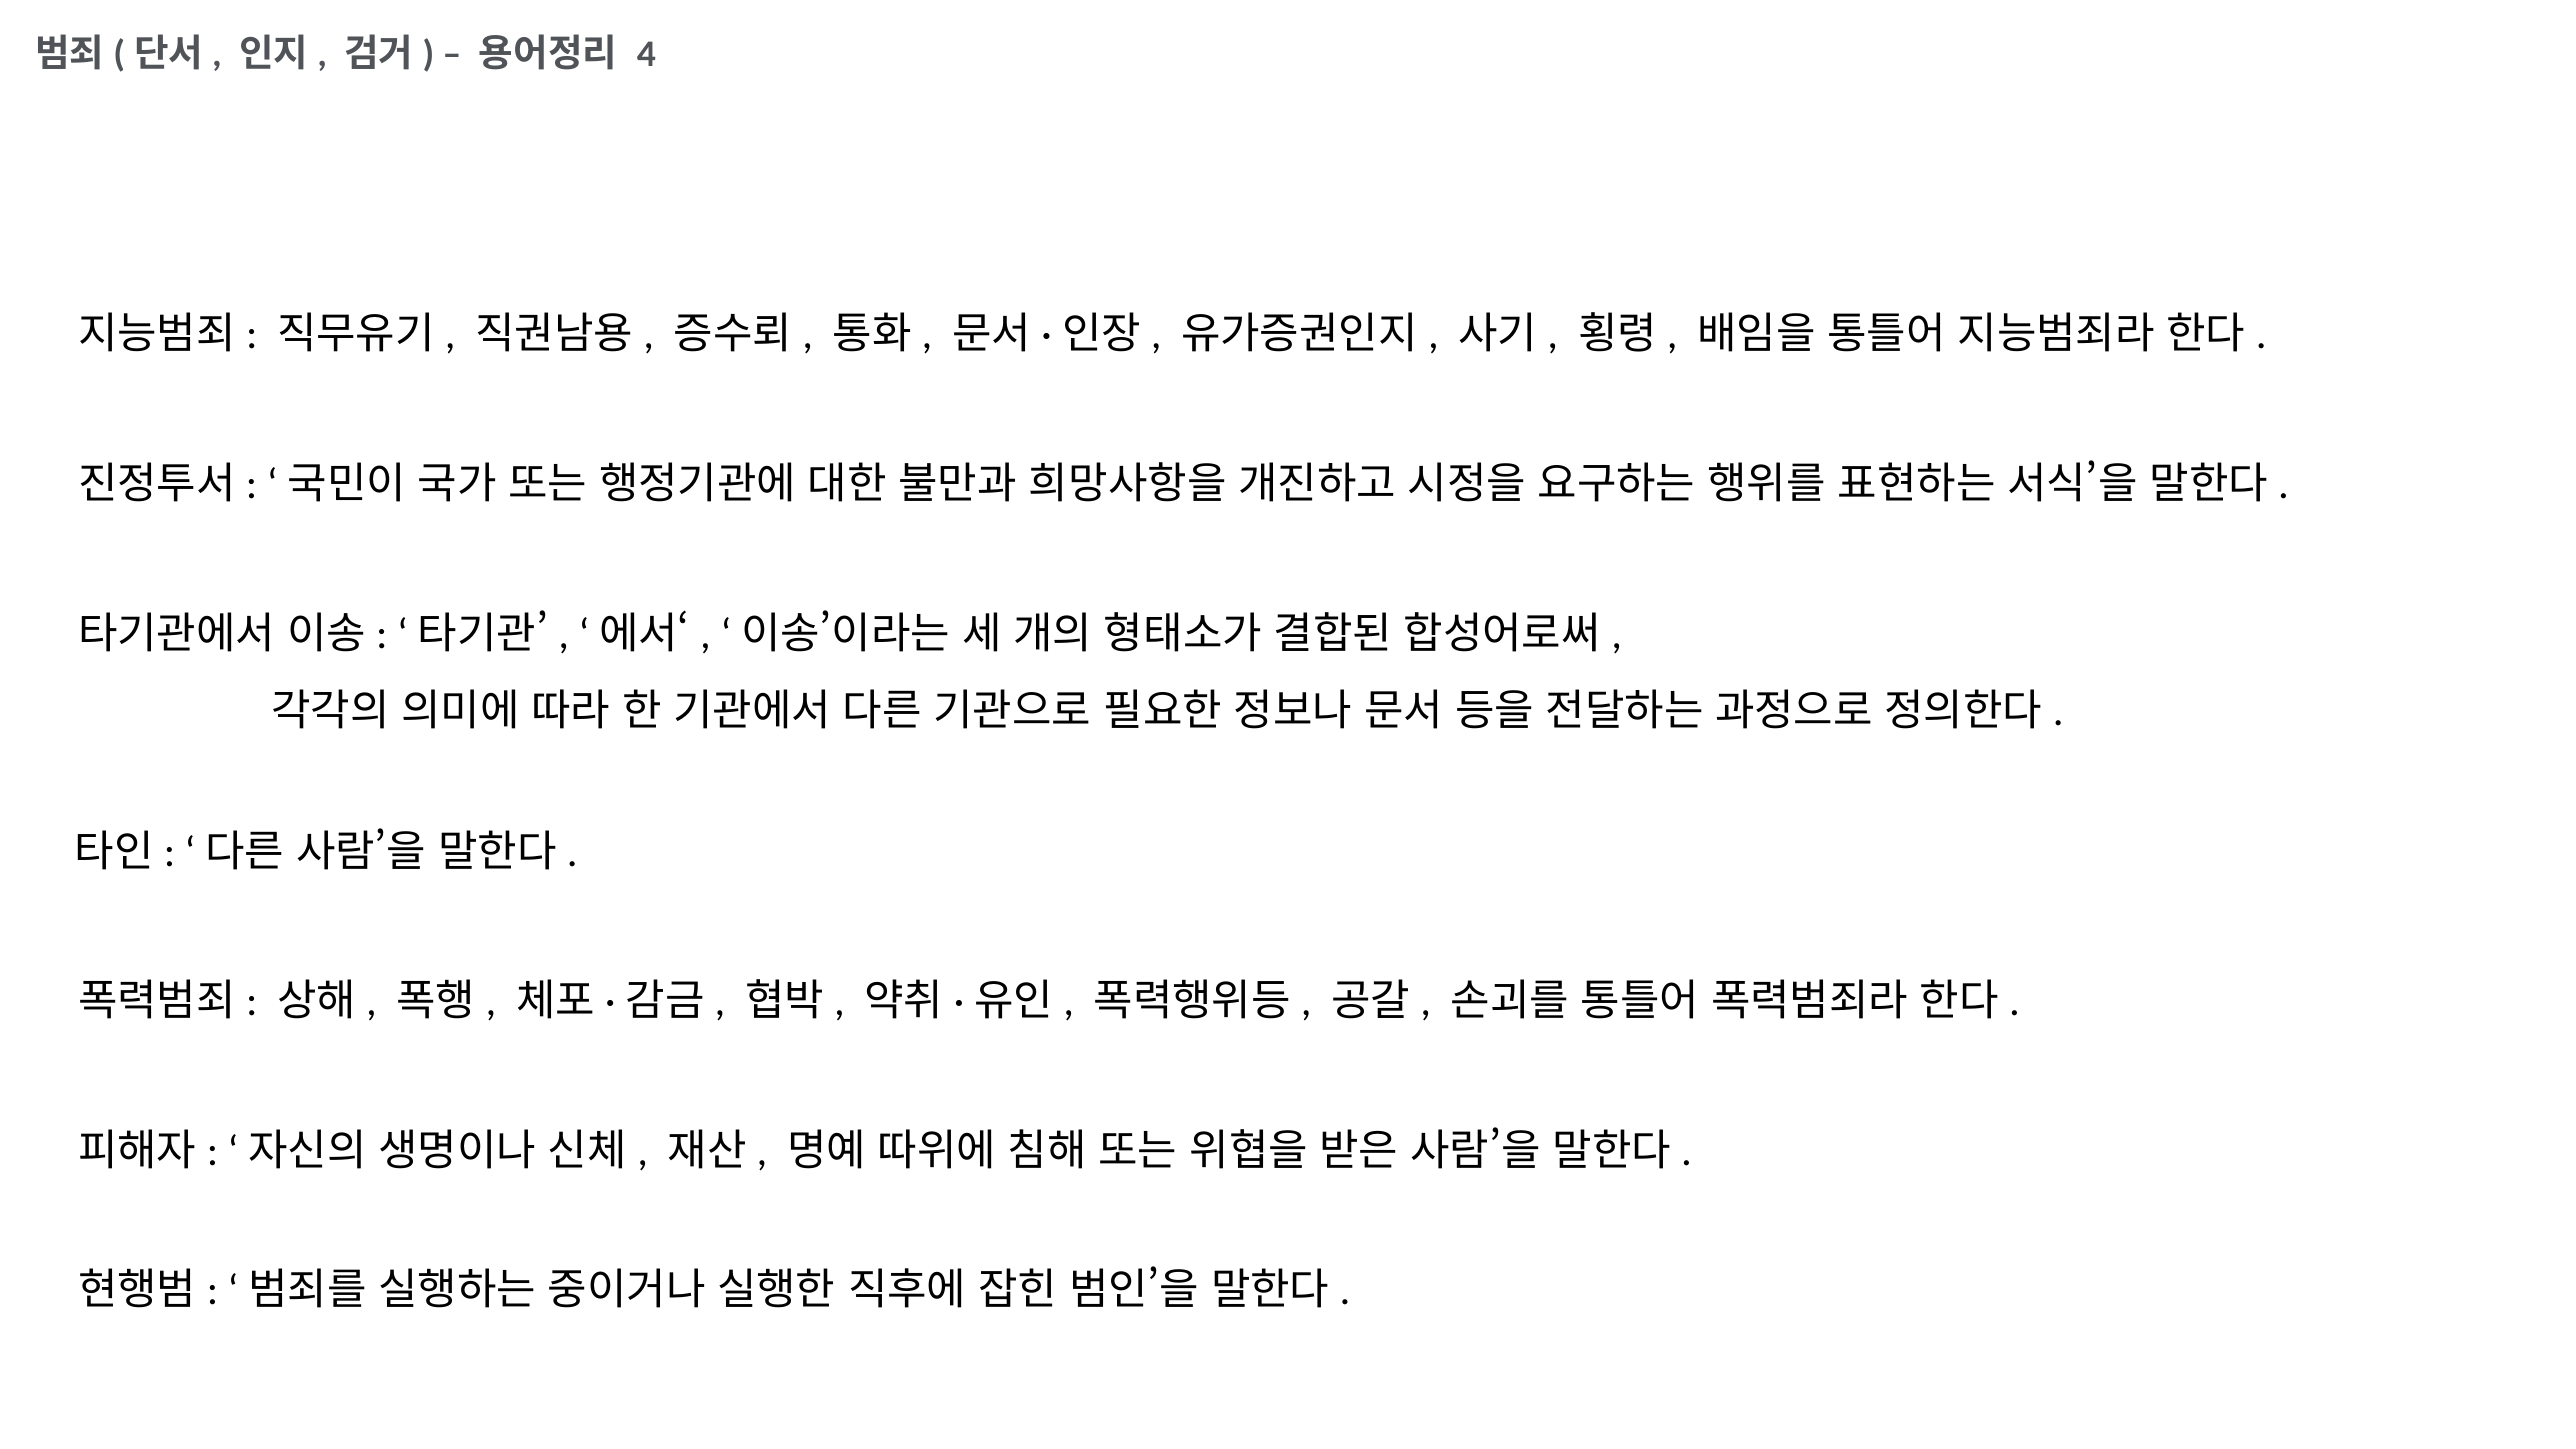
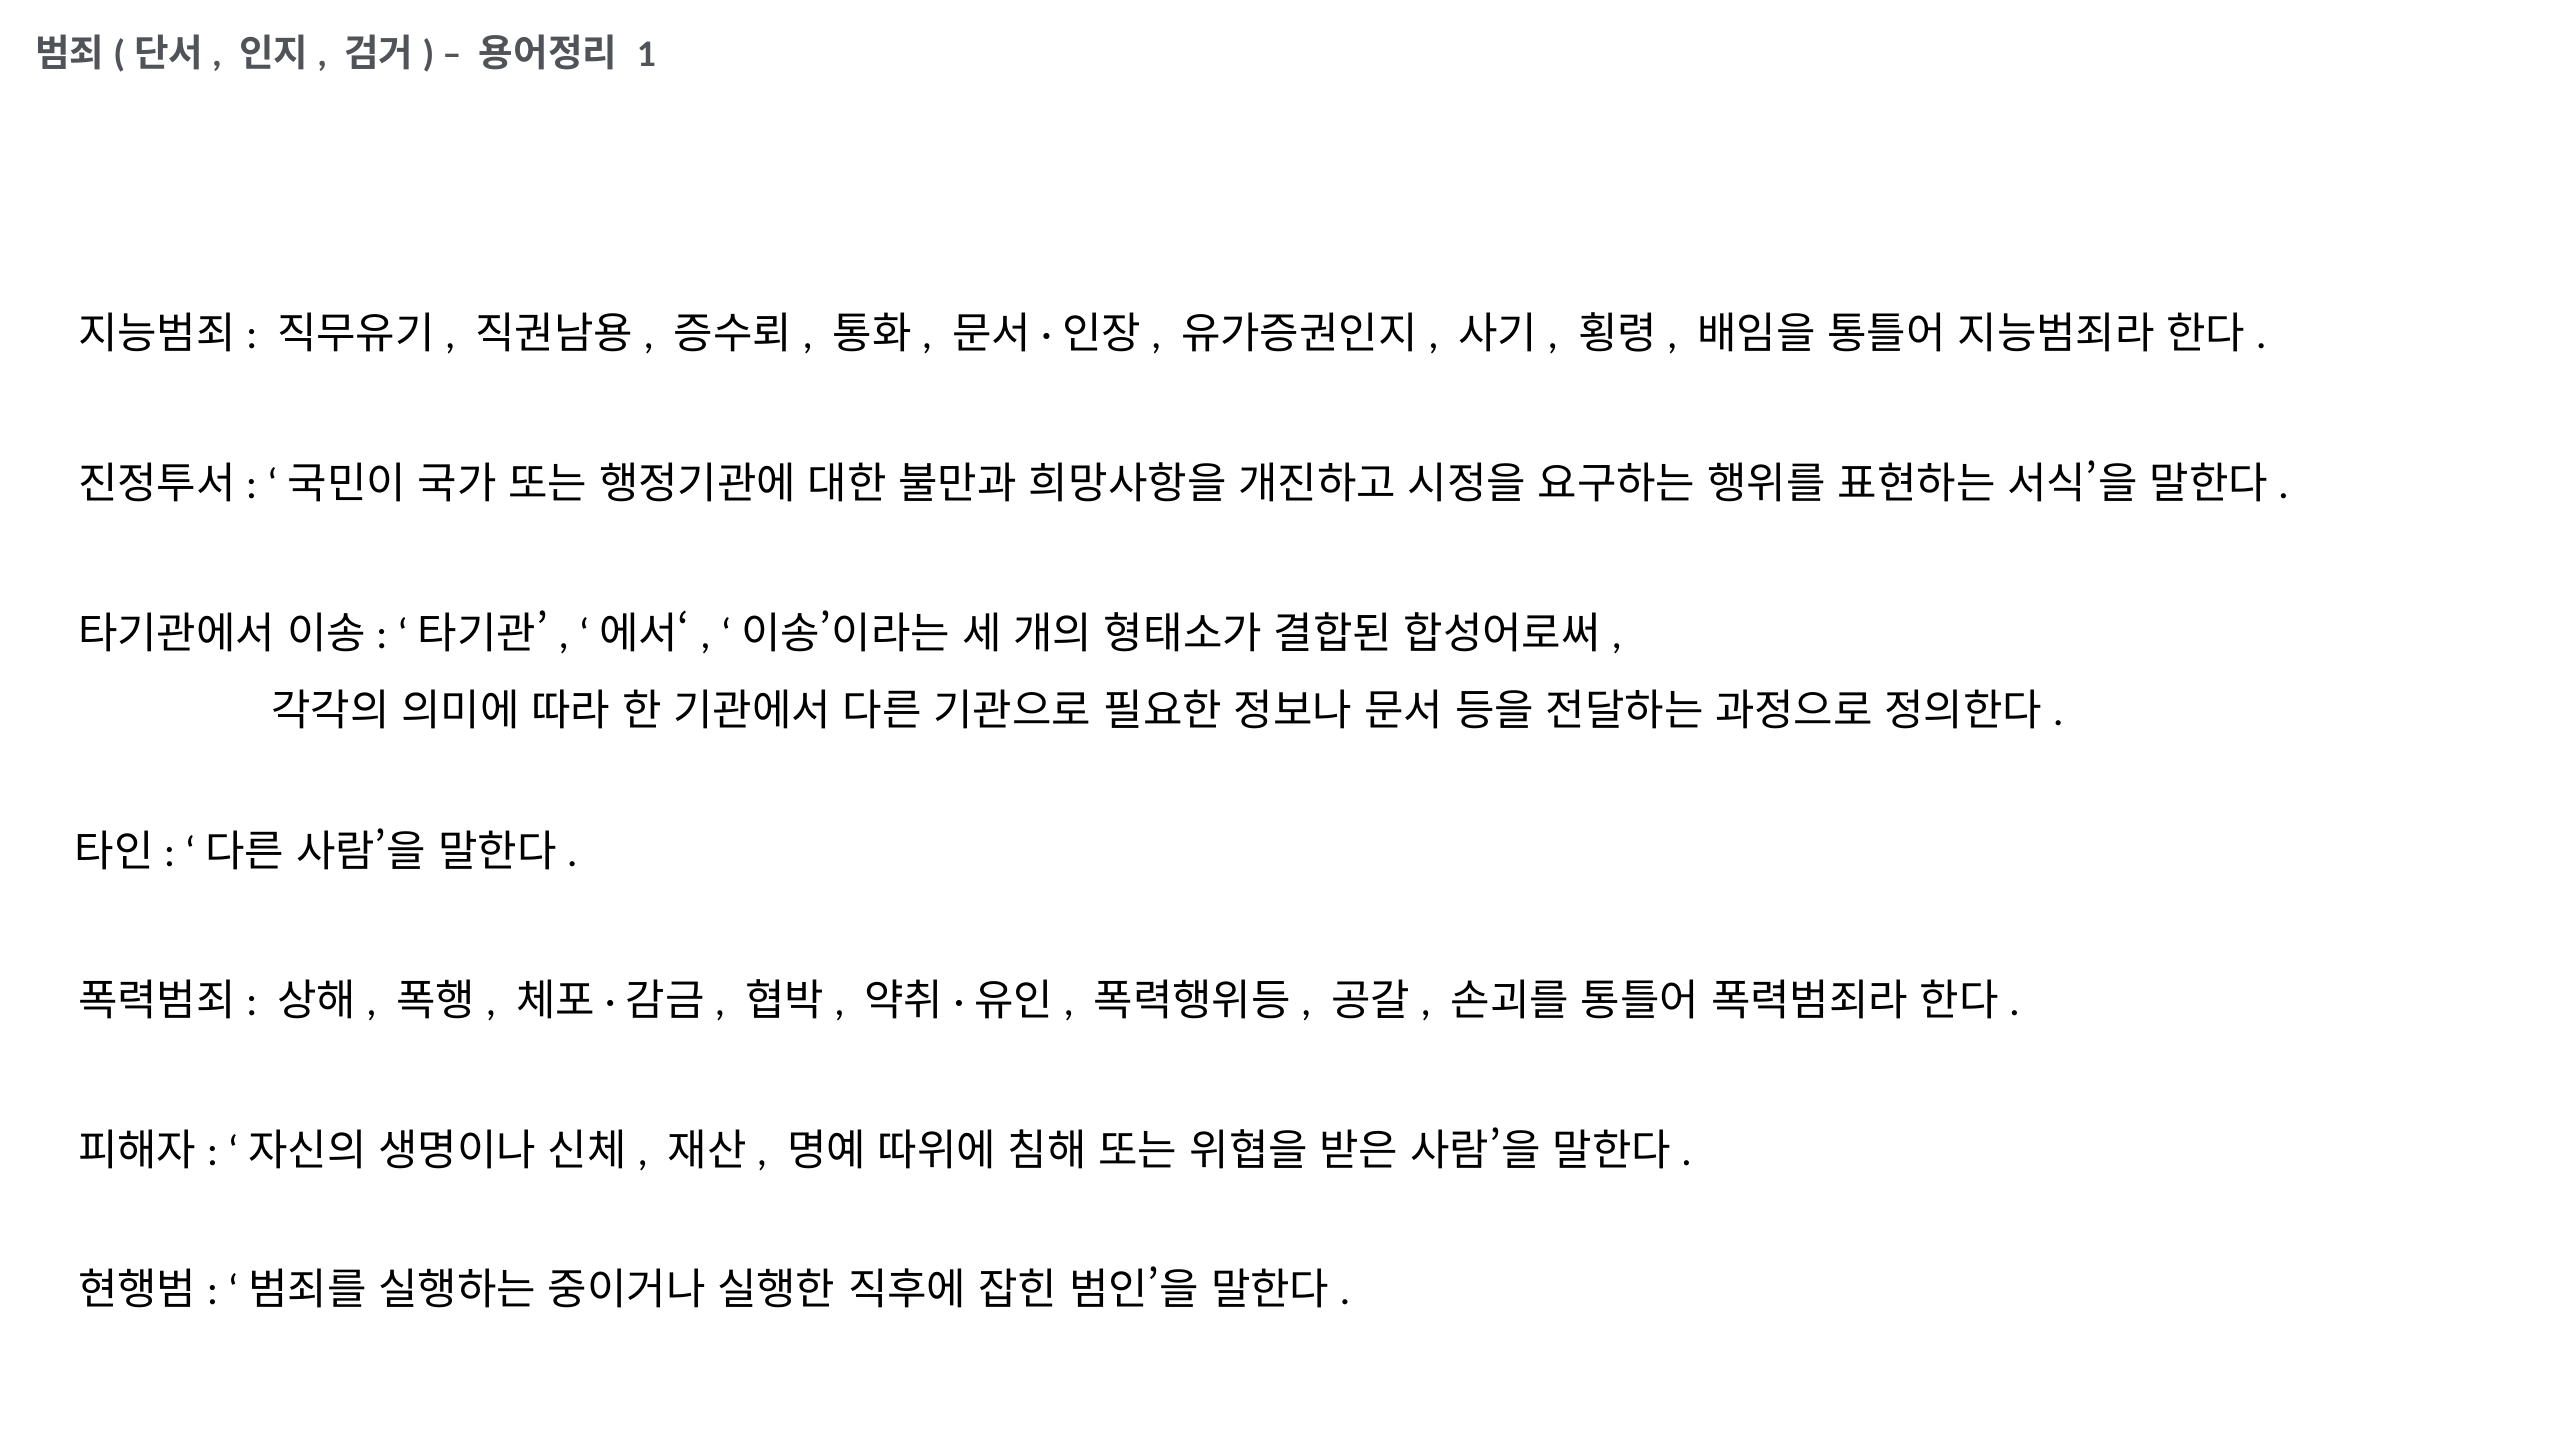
4: 4 -> 1
